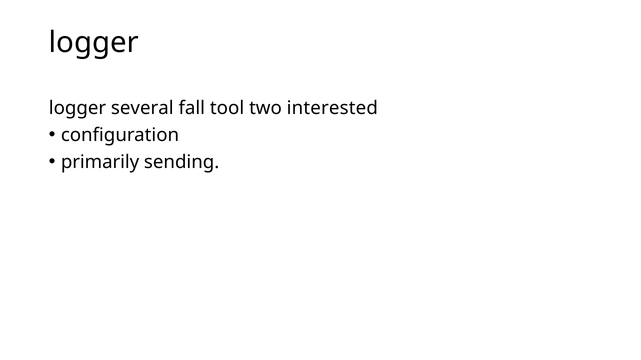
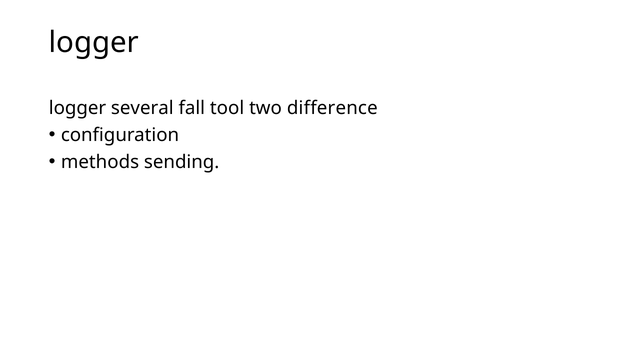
interested: interested -> difference
primarily: primarily -> methods
